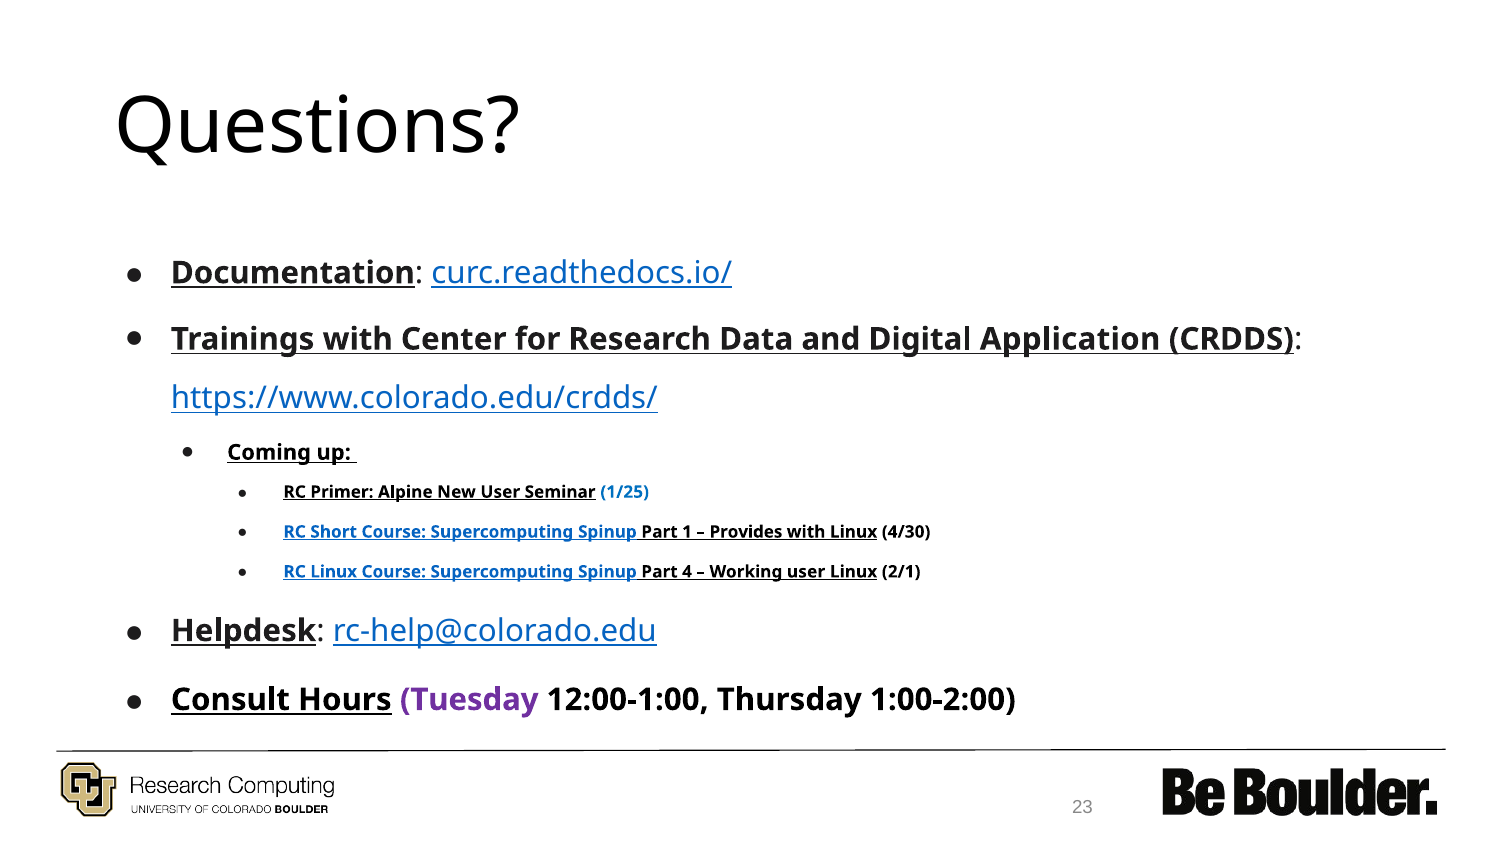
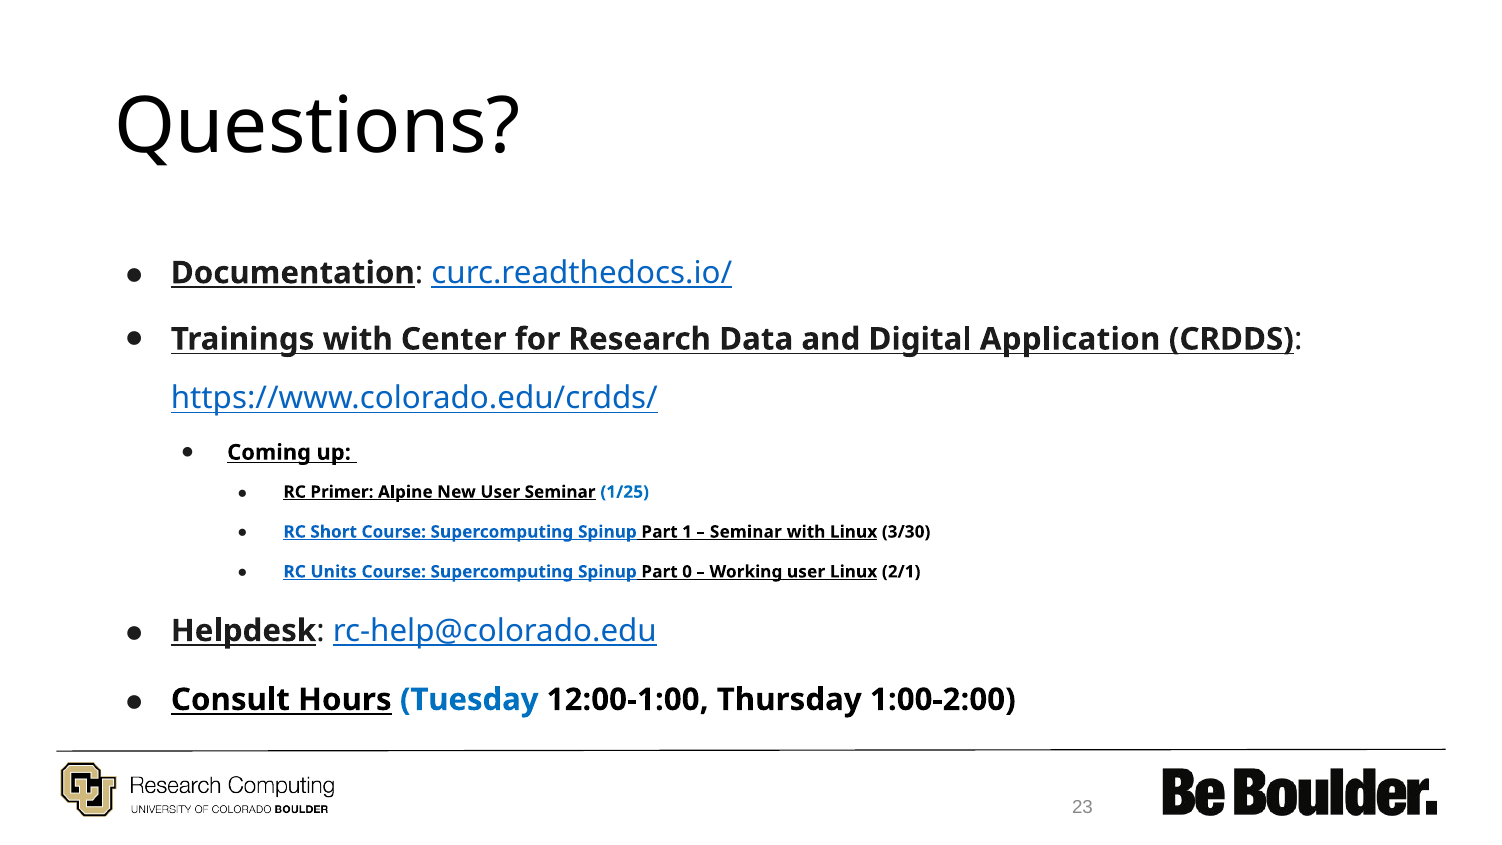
Provides at (746, 532): Provides -> Seminar
4/30: 4/30 -> 3/30
RC Linux: Linux -> Units
4: 4 -> 0
Tuesday colour: purple -> blue
